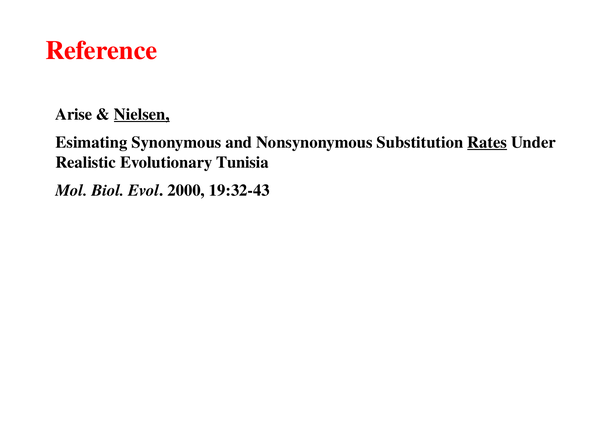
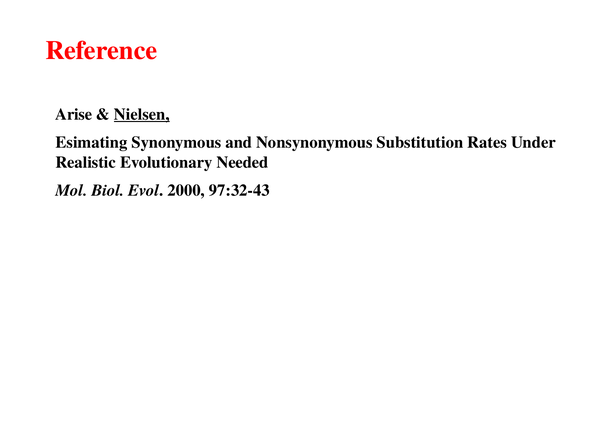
Rates underline: present -> none
Tunisia: Tunisia -> Needed
19:32-43: 19:32-43 -> 97:32-43
